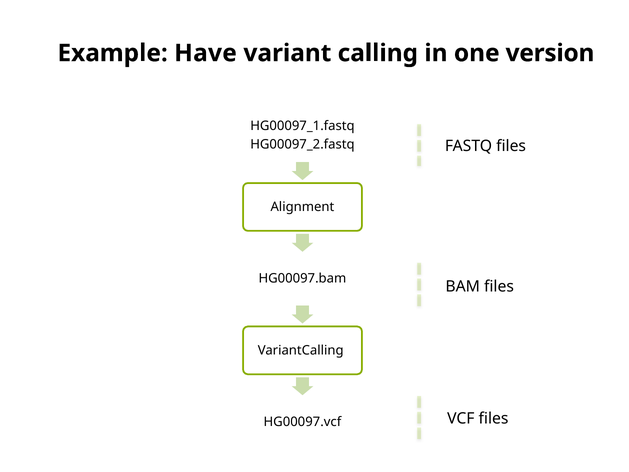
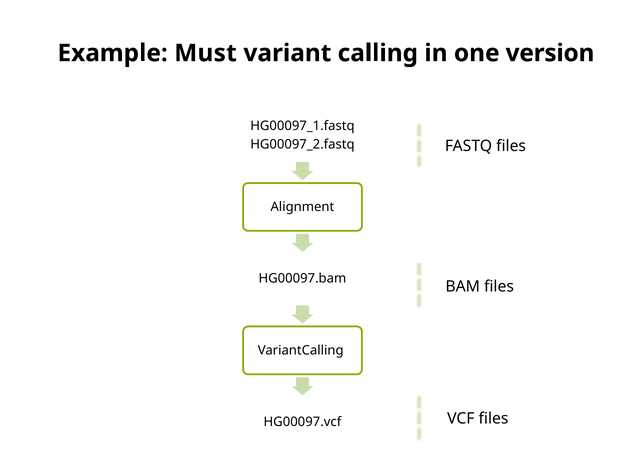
Have: Have -> Must
